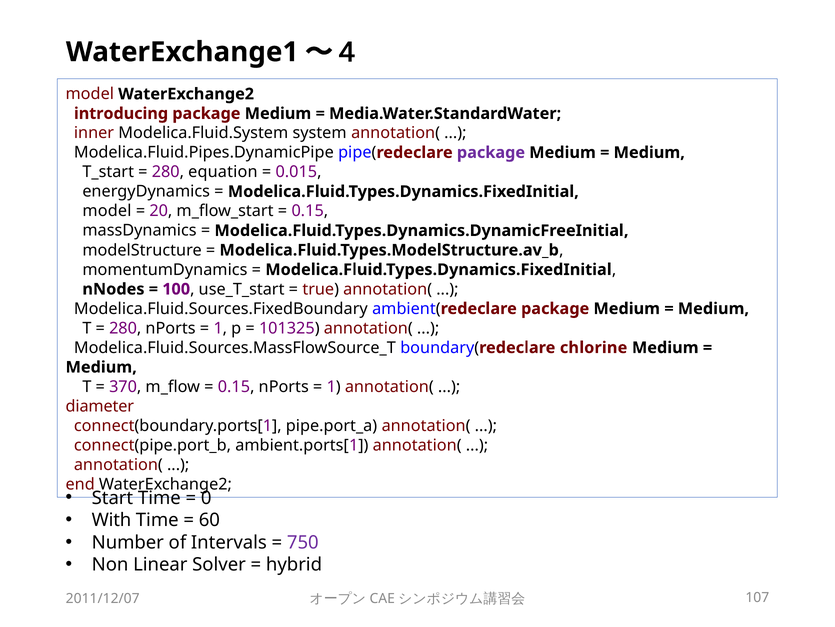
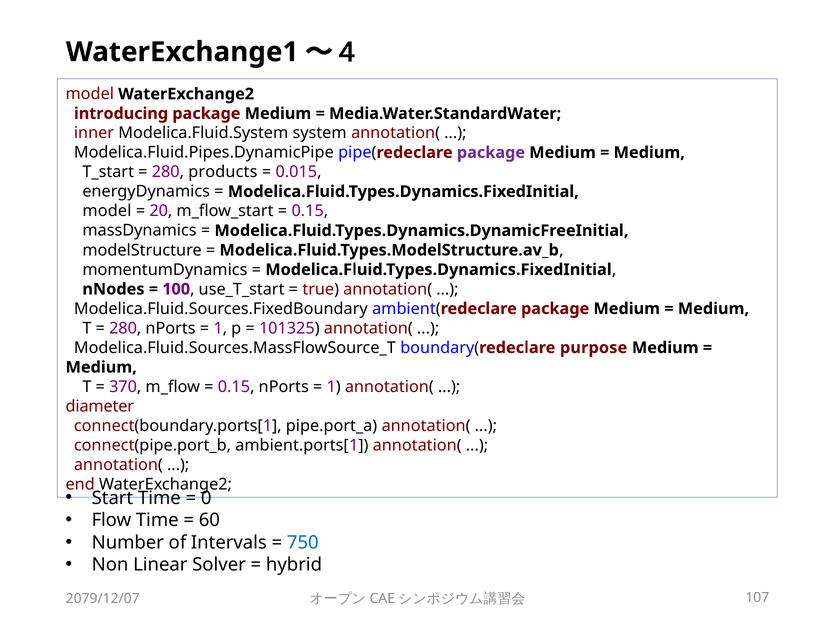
equation: equation -> products
chlorine: chlorine -> purpose
With: With -> Flow
750 colour: purple -> blue
2011/12/07: 2011/12/07 -> 2079/12/07
